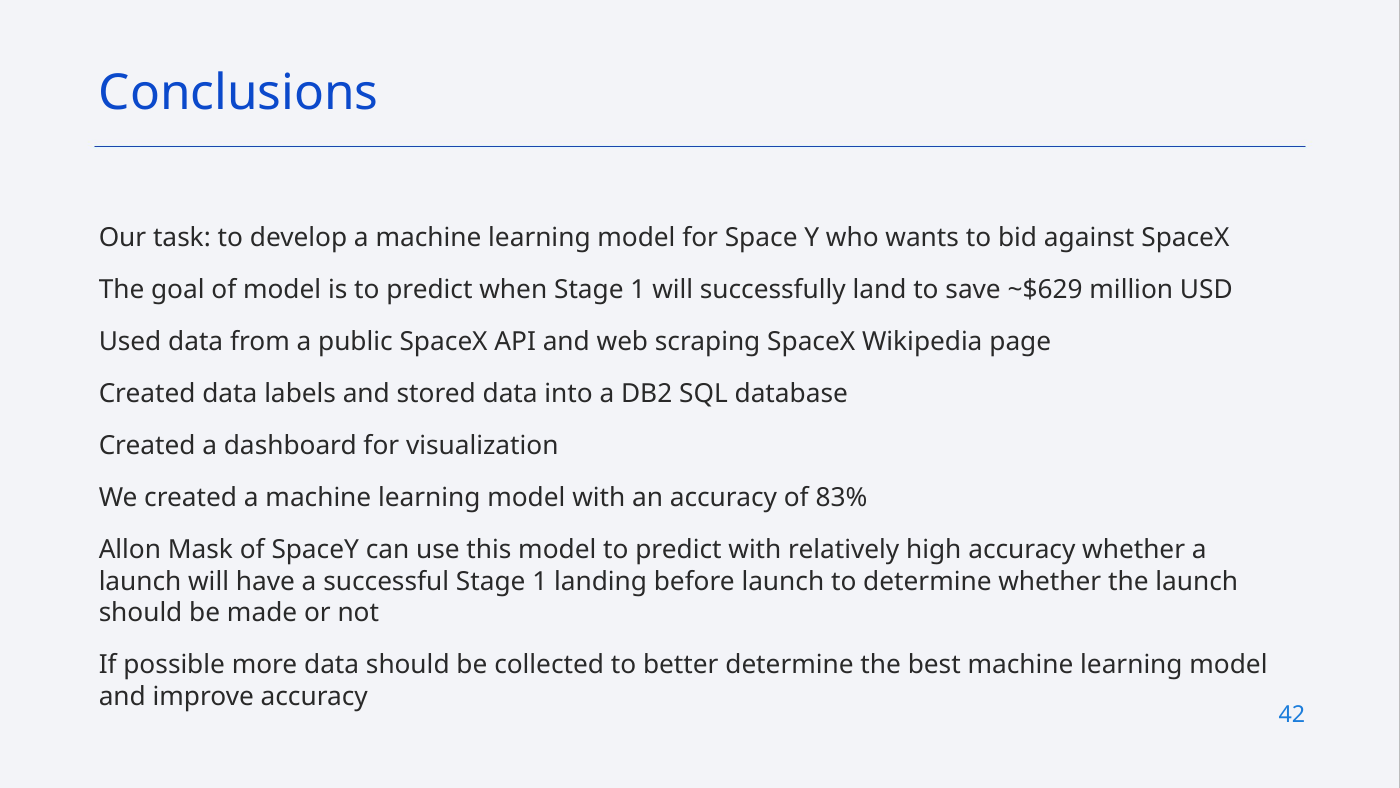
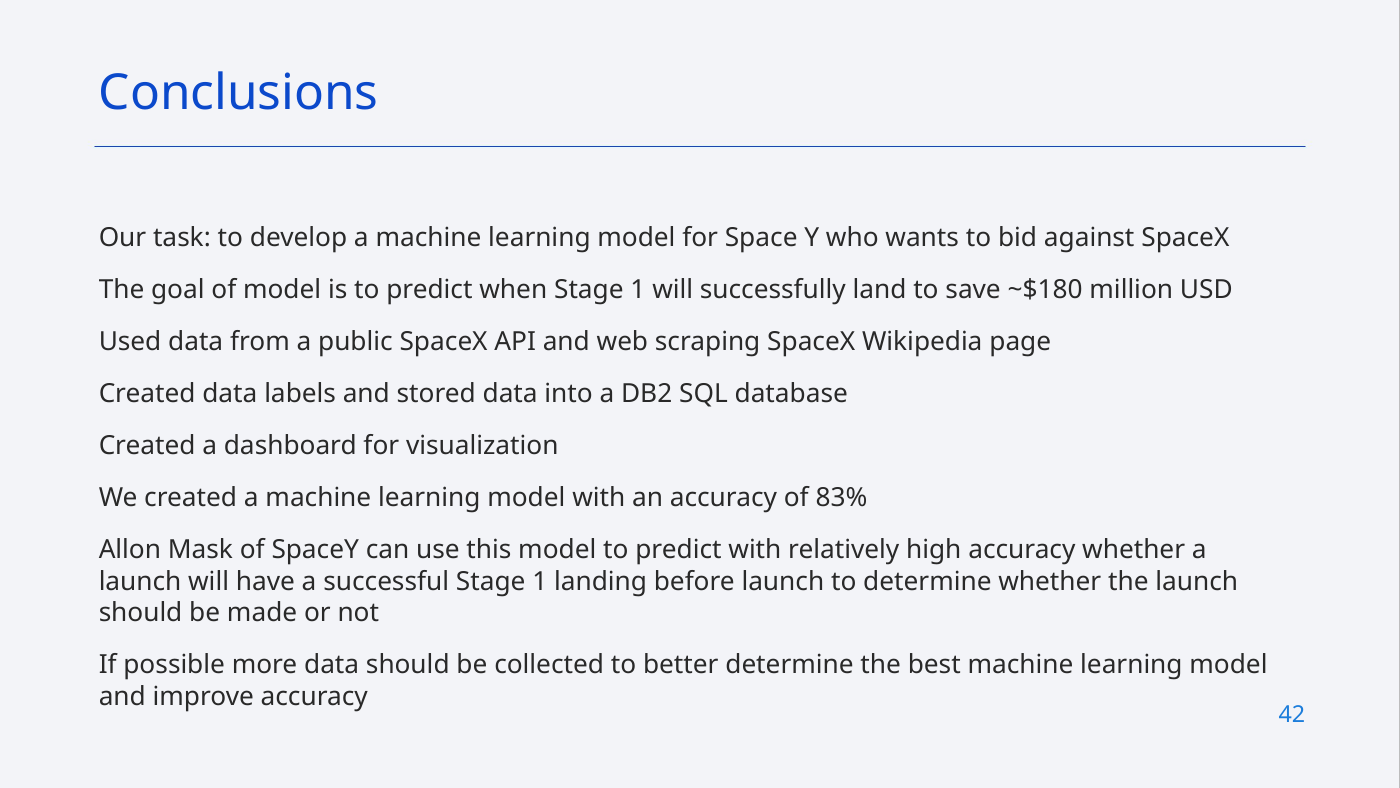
~$629: ~$629 -> ~$180
